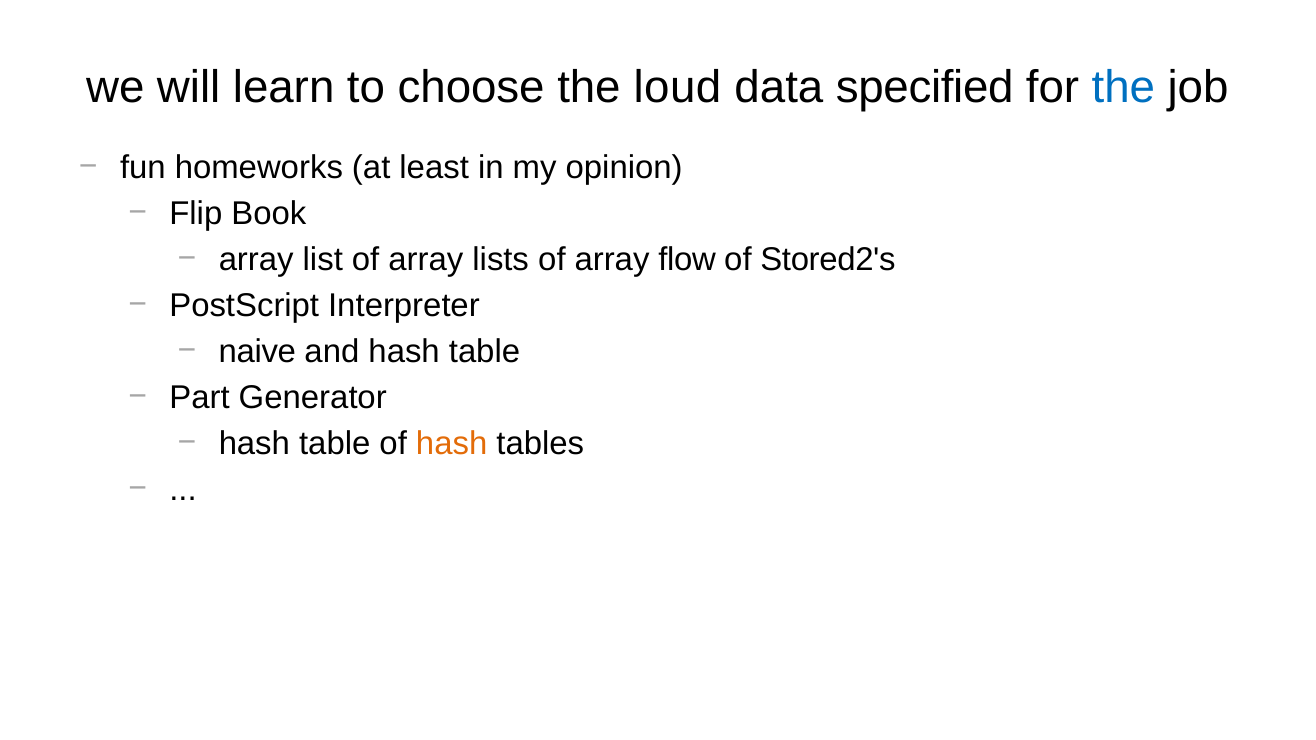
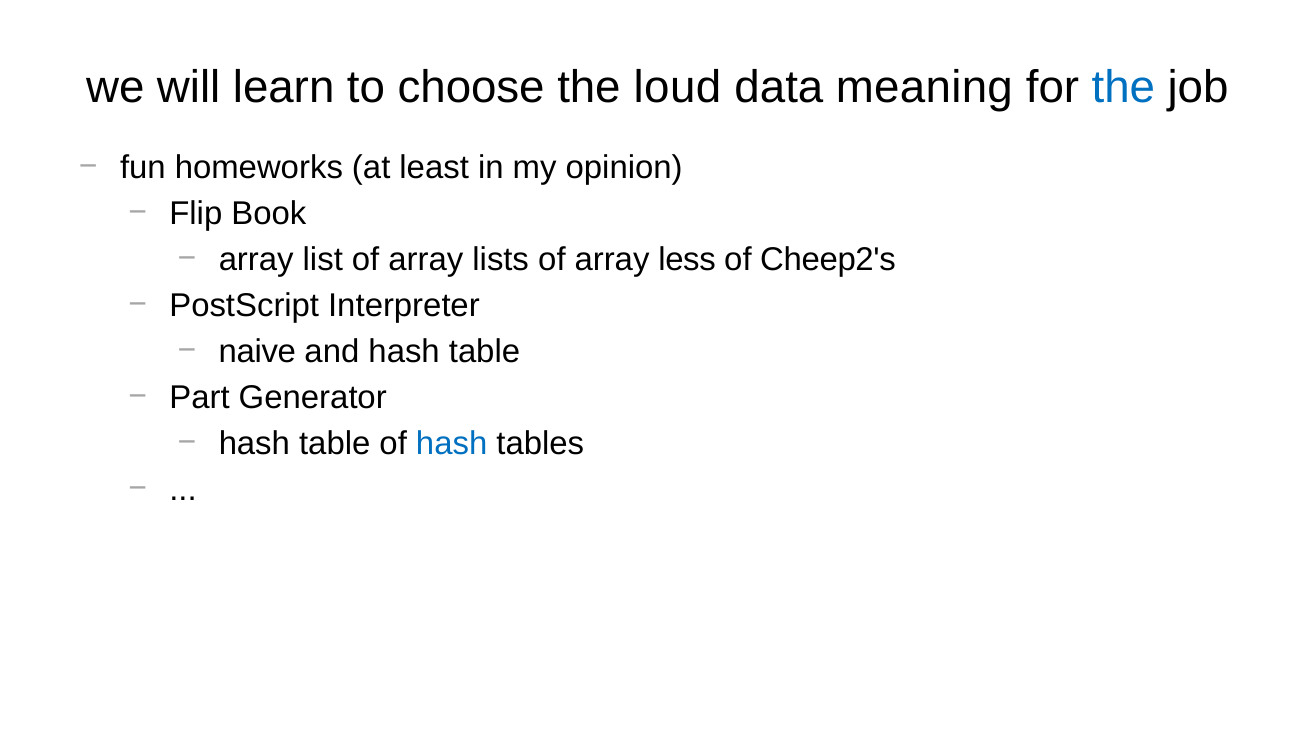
specified: specified -> meaning
flow: flow -> less
Stored2's: Stored2's -> Cheep2's
hash at (452, 444) colour: orange -> blue
